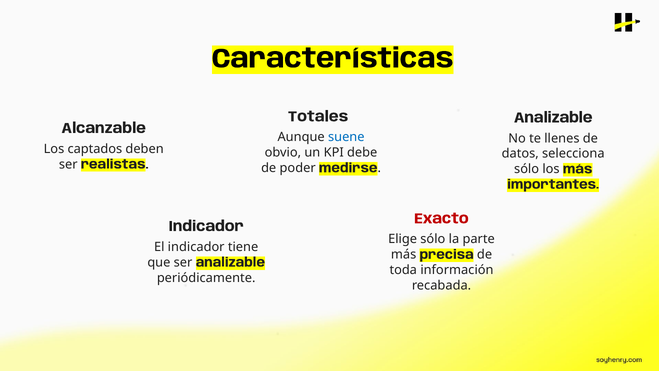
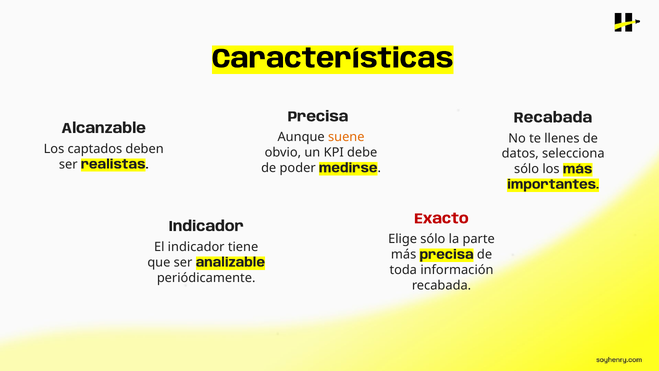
Totales at (318, 116): Totales -> Precisa
Analizable at (553, 117): Analizable -> Recabada
suene colour: blue -> orange
